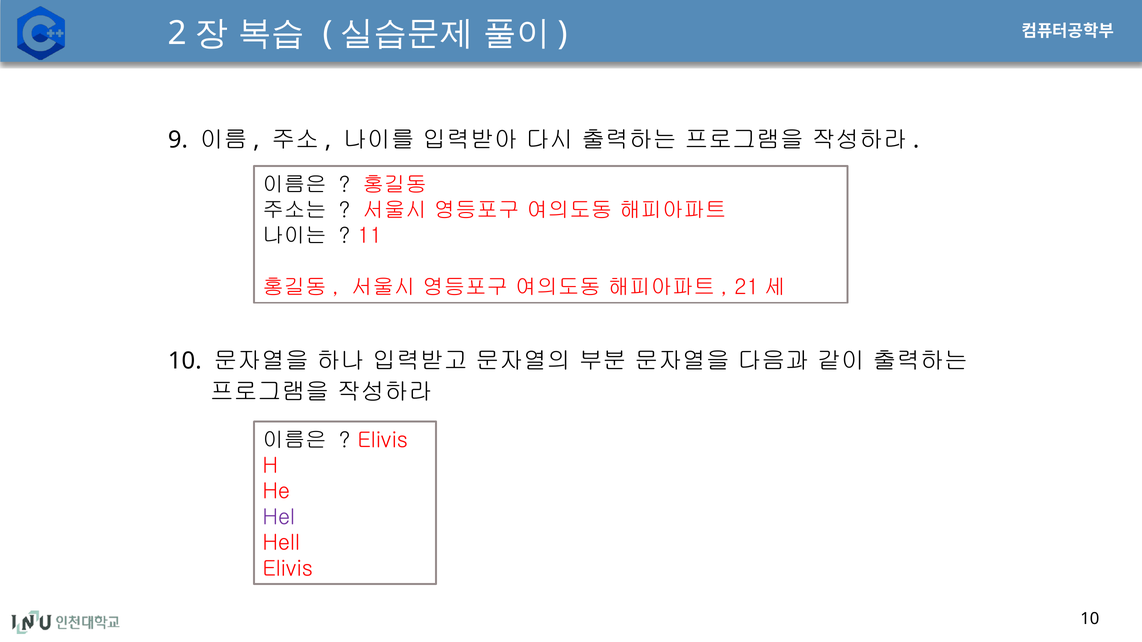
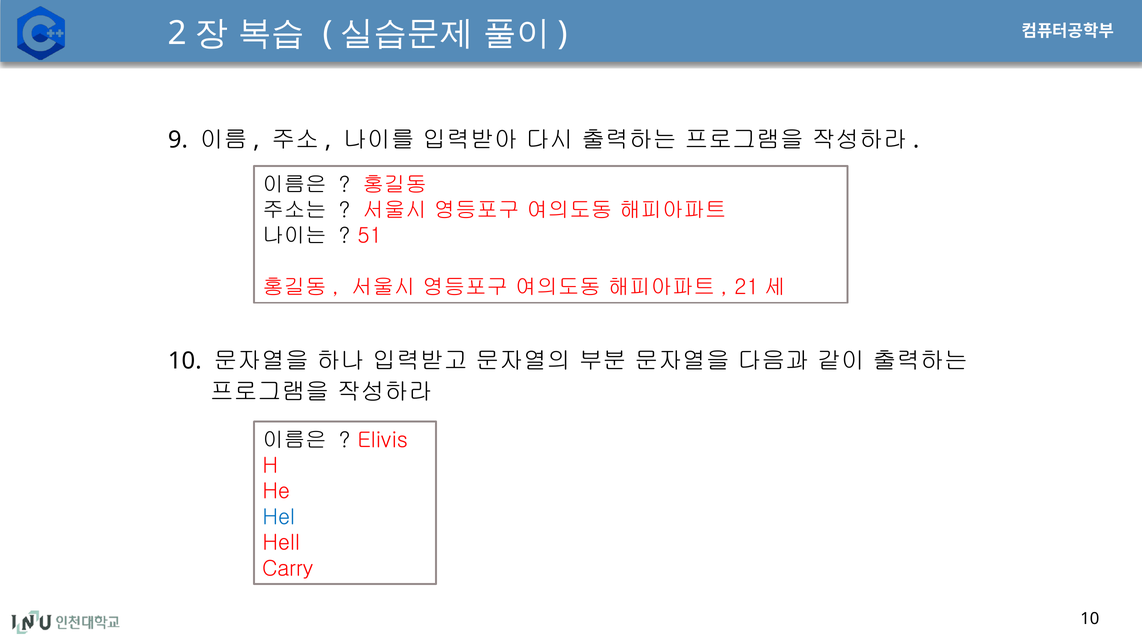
11: 11 -> 51
Hel colour: purple -> blue
Elivis at (288, 569): Elivis -> Carry
